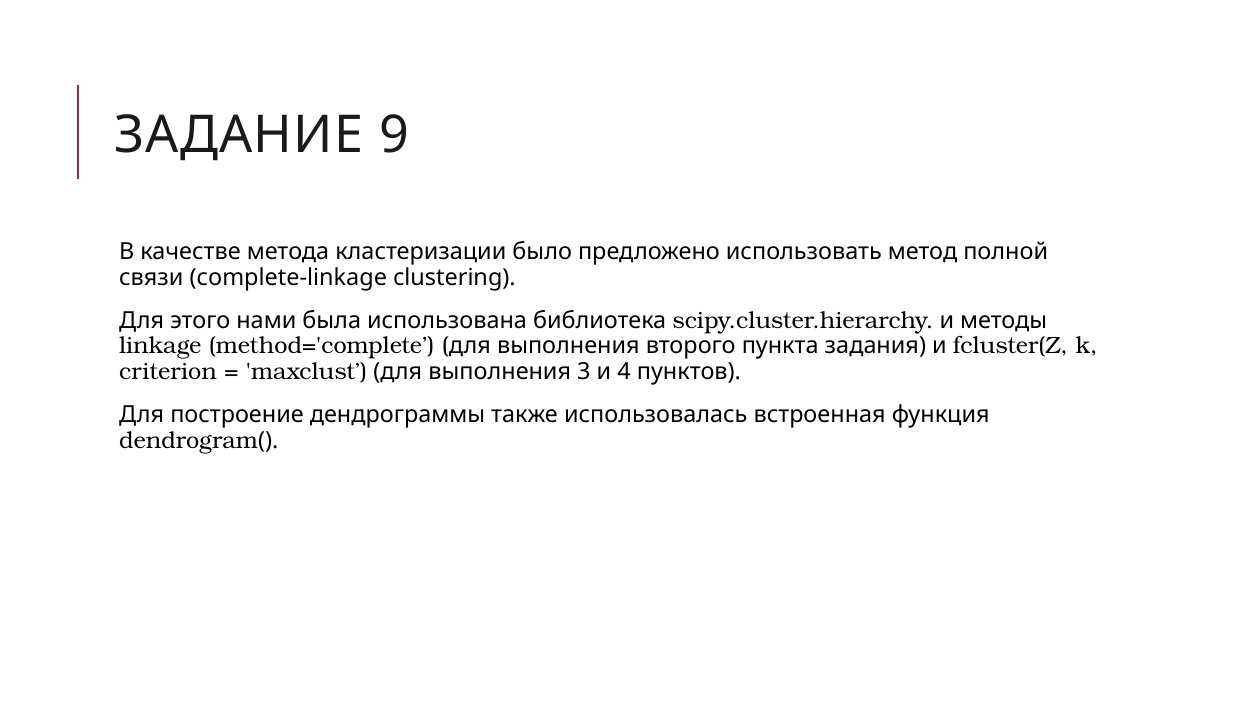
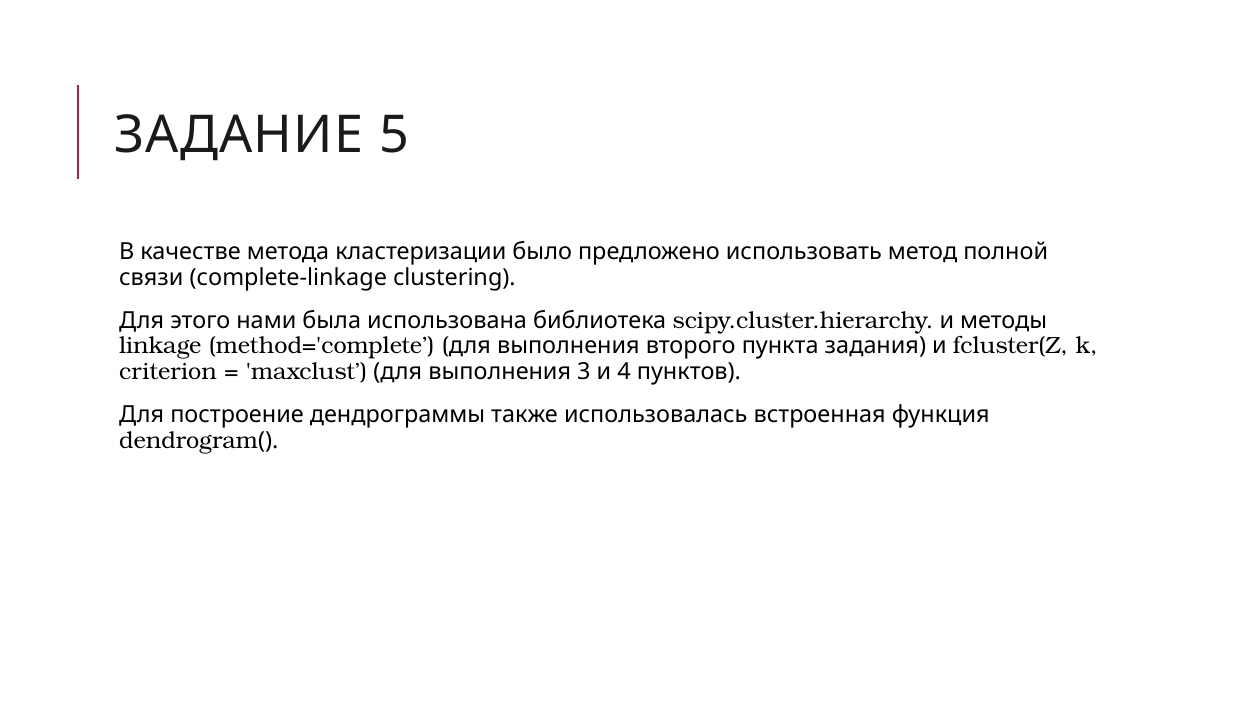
9: 9 -> 5
